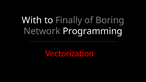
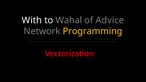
Finally: Finally -> Wahal
Boring: Boring -> Advice
Programming colour: white -> yellow
